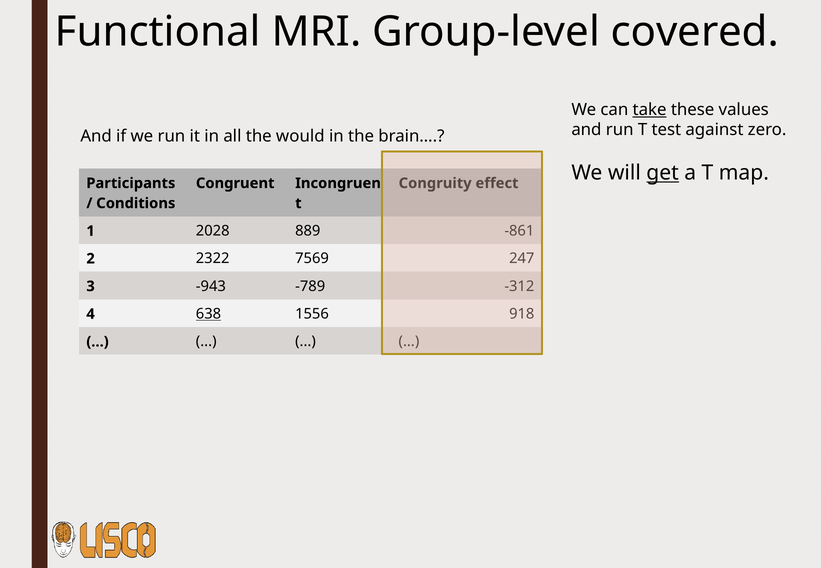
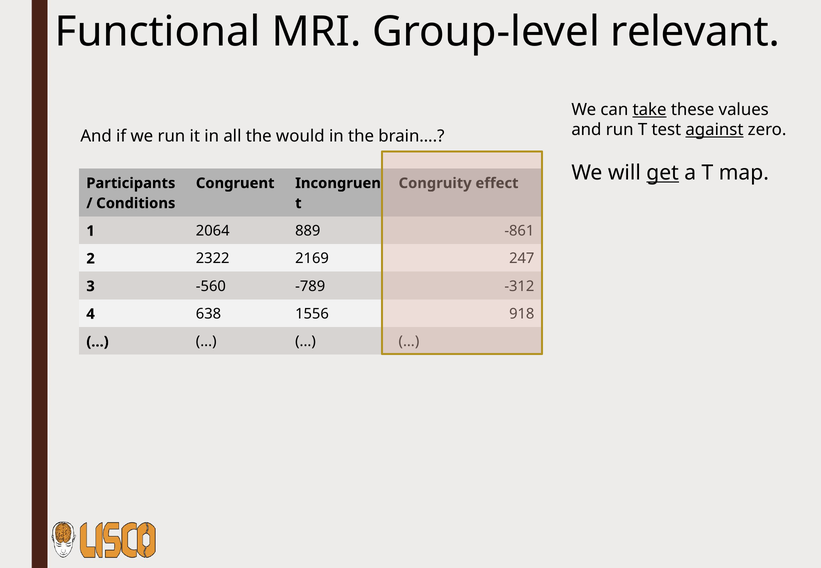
covered: covered -> relevant
against underline: none -> present
2028: 2028 -> 2064
7569: 7569 -> 2169
-943: -943 -> -560
638 underline: present -> none
